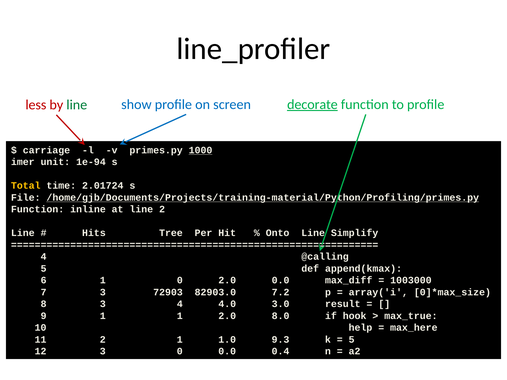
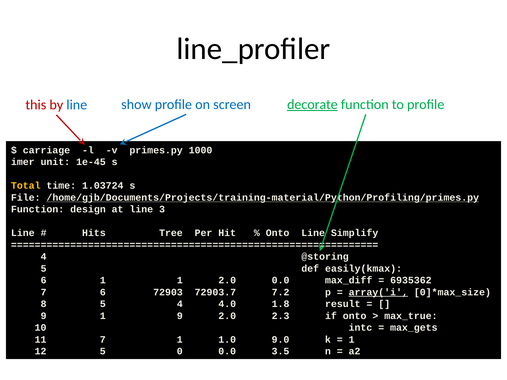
less: less -> this
line at (77, 105) colour: green -> blue
1000 underline: present -> none
1e-94: 1e-94 -> 1e-45
2.01724: 2.01724 -> 1.03724
inline: inline -> design
line 2: 2 -> 3
@calling: @calling -> @storing
append(kmax: append(kmax -> easily(kmax
1 0: 0 -> 1
1003000: 1003000 -> 6935362
7 3: 3 -> 6
82903.0: 82903.0 -> 72903.7
array('i underline: none -> present
8 3: 3 -> 5
3.0: 3.0 -> 1.8
1 1: 1 -> 9
8.0: 8.0 -> 2.3
if hook: hook -> onto
help: help -> intc
max_here: max_here -> max_gets
11 2: 2 -> 7
9.3: 9.3 -> 9.0
5 at (352, 340): 5 -> 1
12 3: 3 -> 5
0.4: 0.4 -> 3.5
